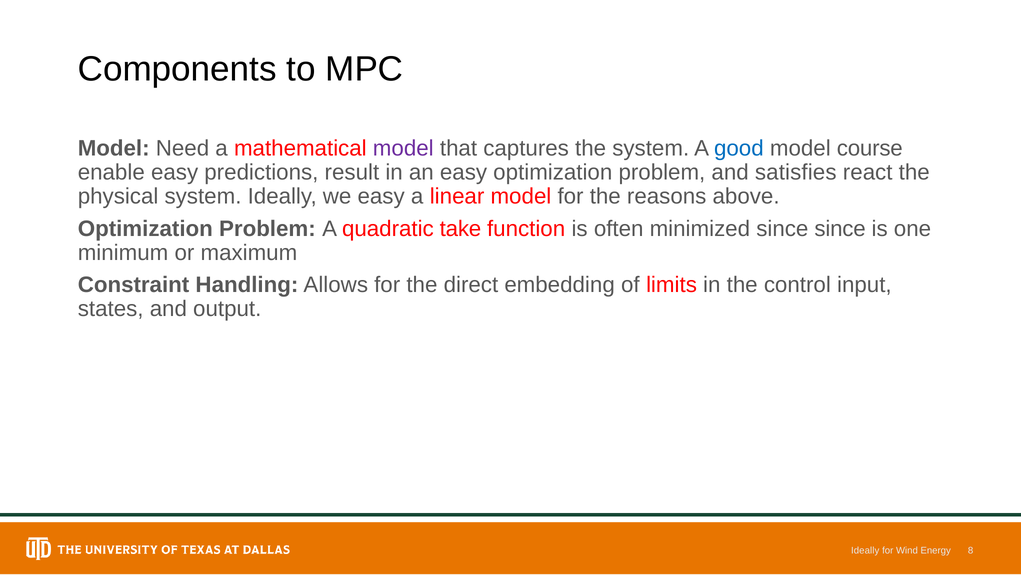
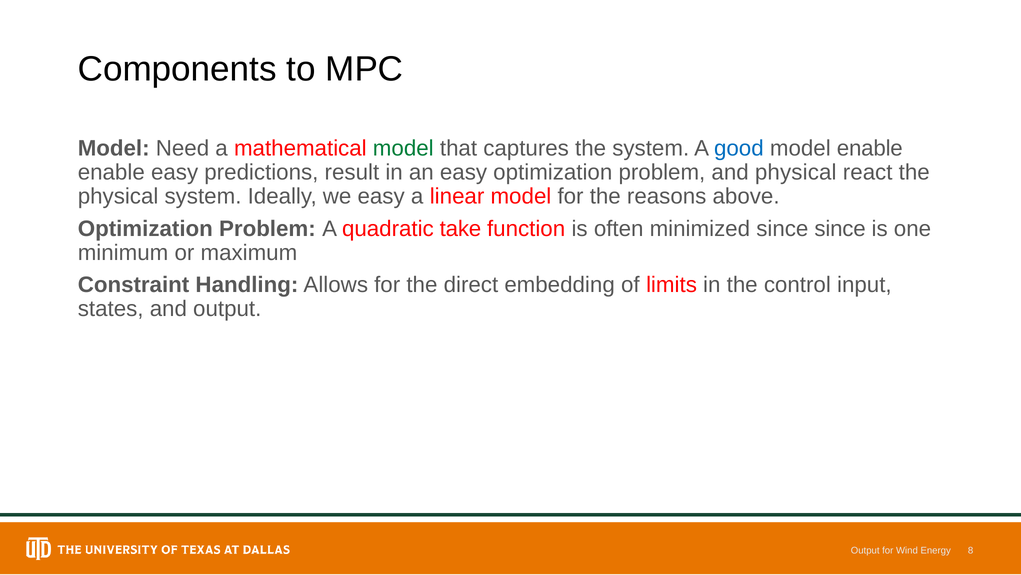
model at (403, 148) colour: purple -> green
model course: course -> enable
and satisfies: satisfies -> physical
Ideally at (865, 550): Ideally -> Output
